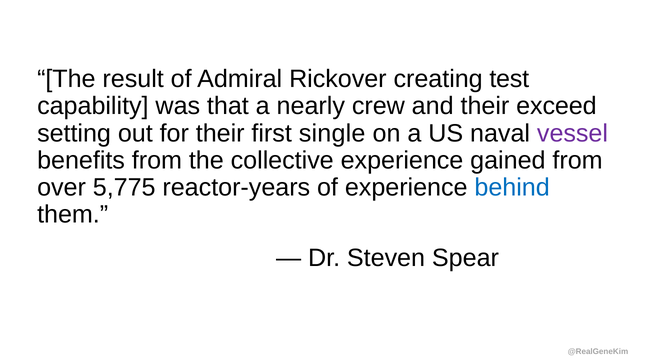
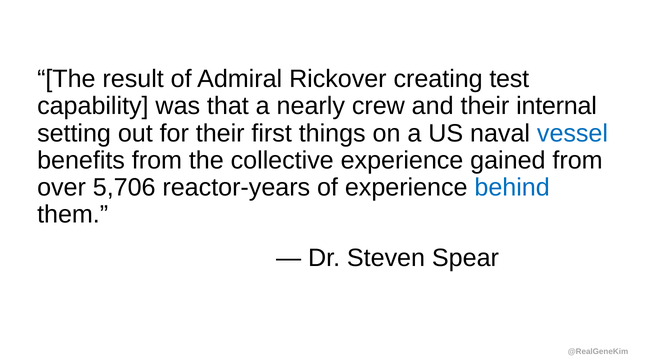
exceed: exceed -> internal
single: single -> things
vessel colour: purple -> blue
5,775: 5,775 -> 5,706
